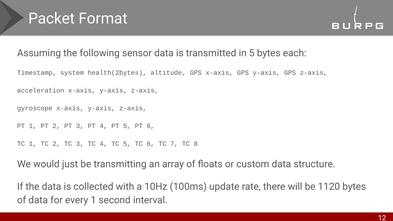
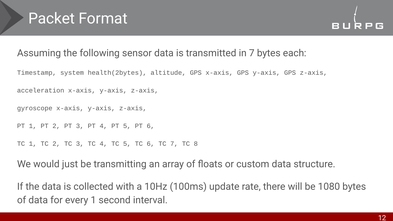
in 5: 5 -> 7
1120: 1120 -> 1080
